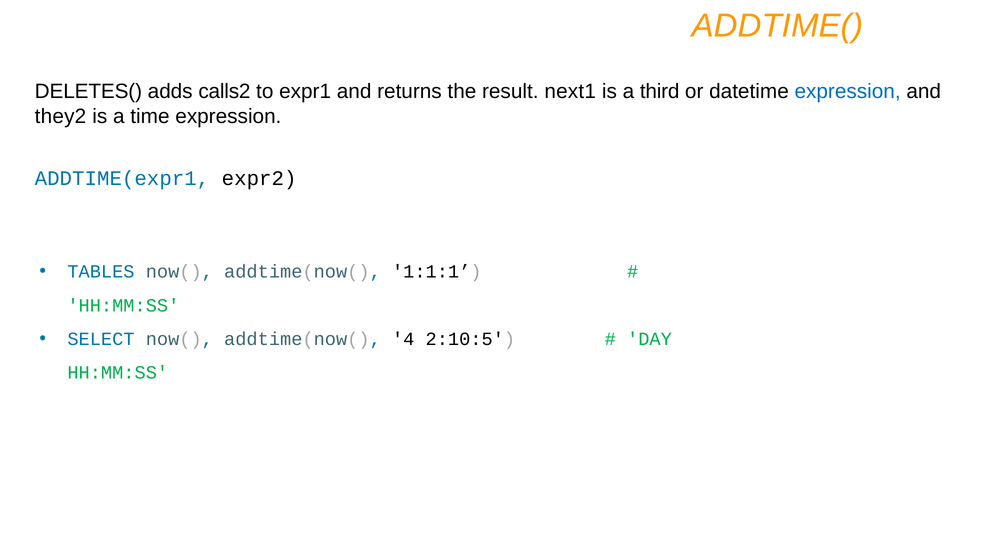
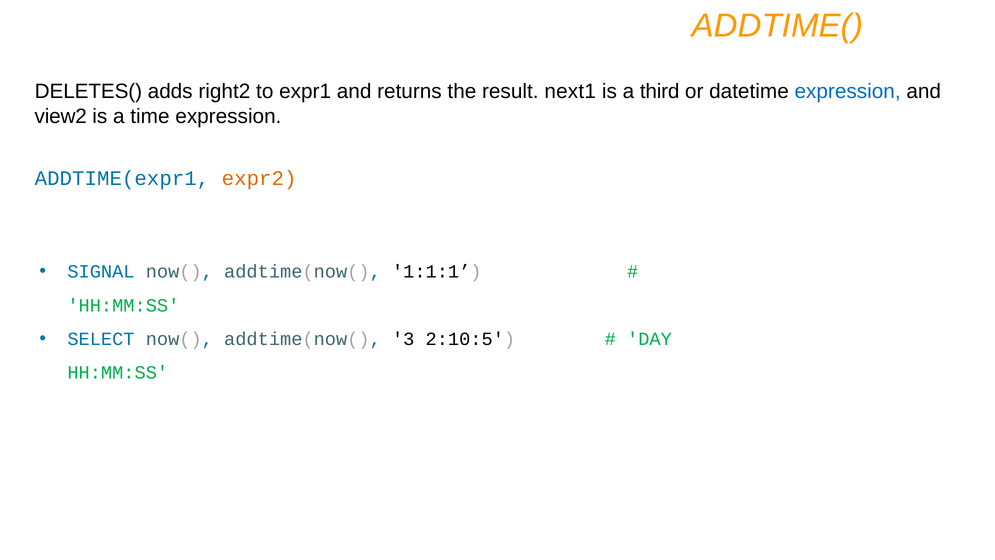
calls2: calls2 -> right2
they2: they2 -> view2
expr2 colour: black -> orange
TABLES: TABLES -> SIGNAL
4: 4 -> 3
